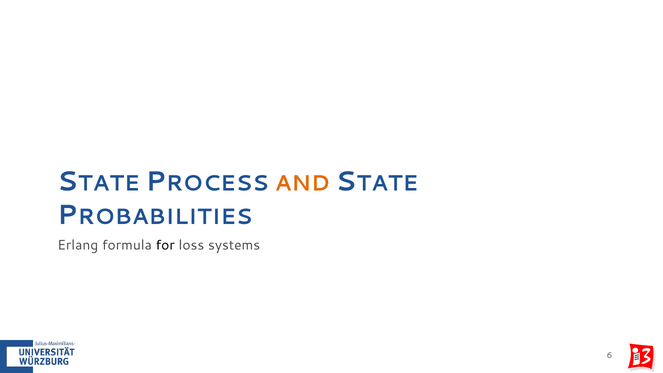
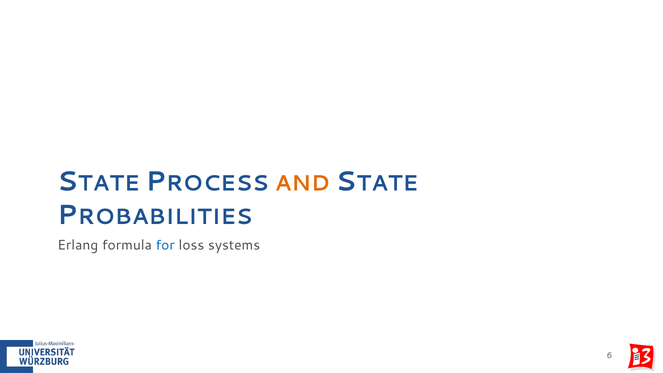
for colour: black -> blue
